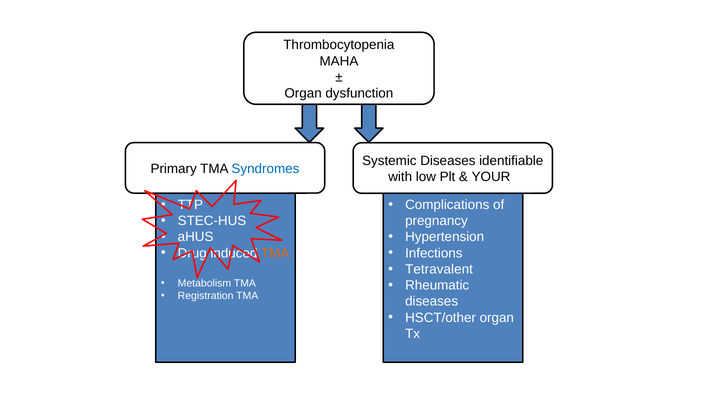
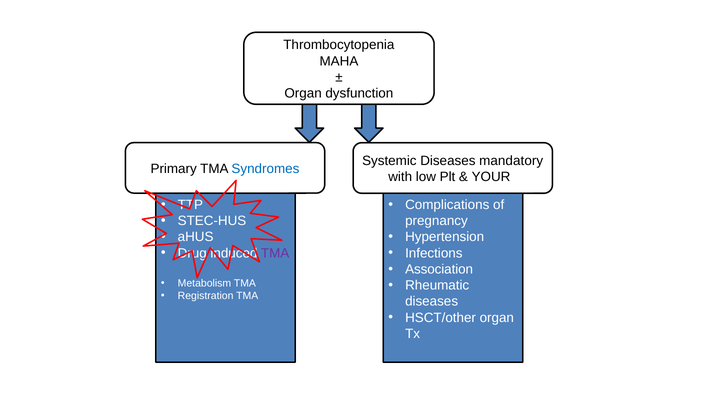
identifiable: identifiable -> mandatory
TMA at (275, 253) colour: orange -> purple
Tetravalent: Tetravalent -> Association
